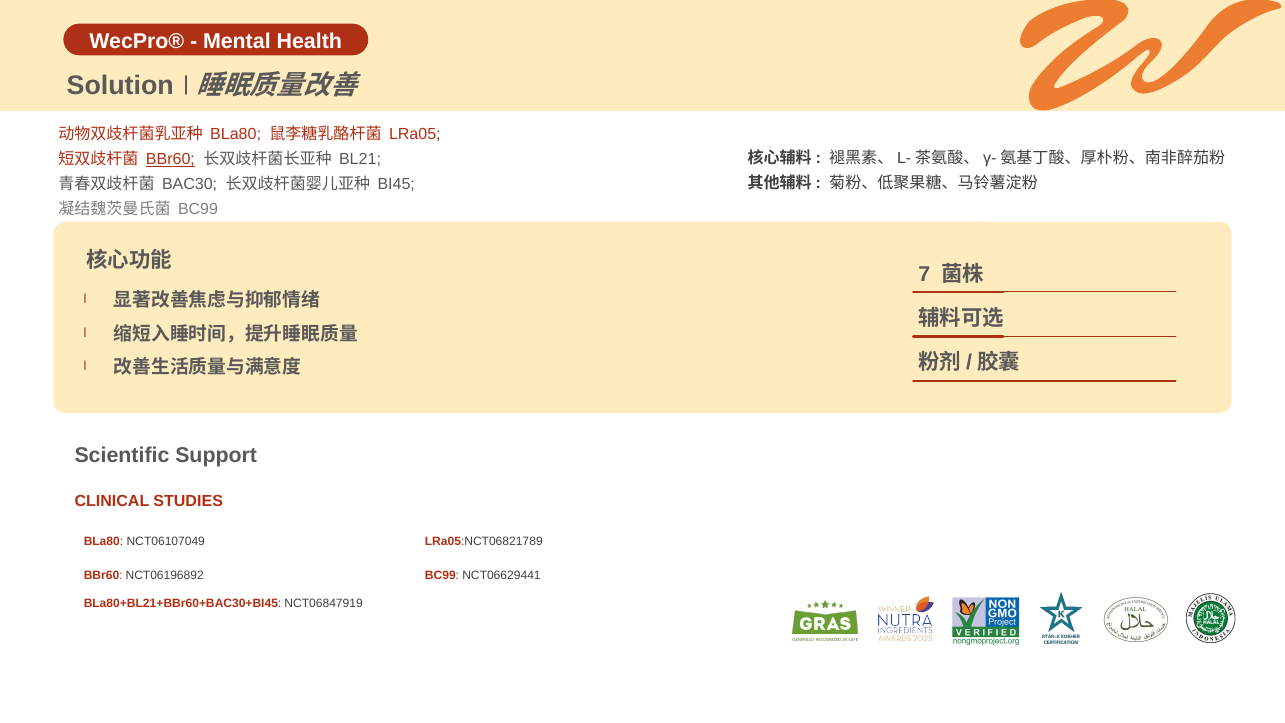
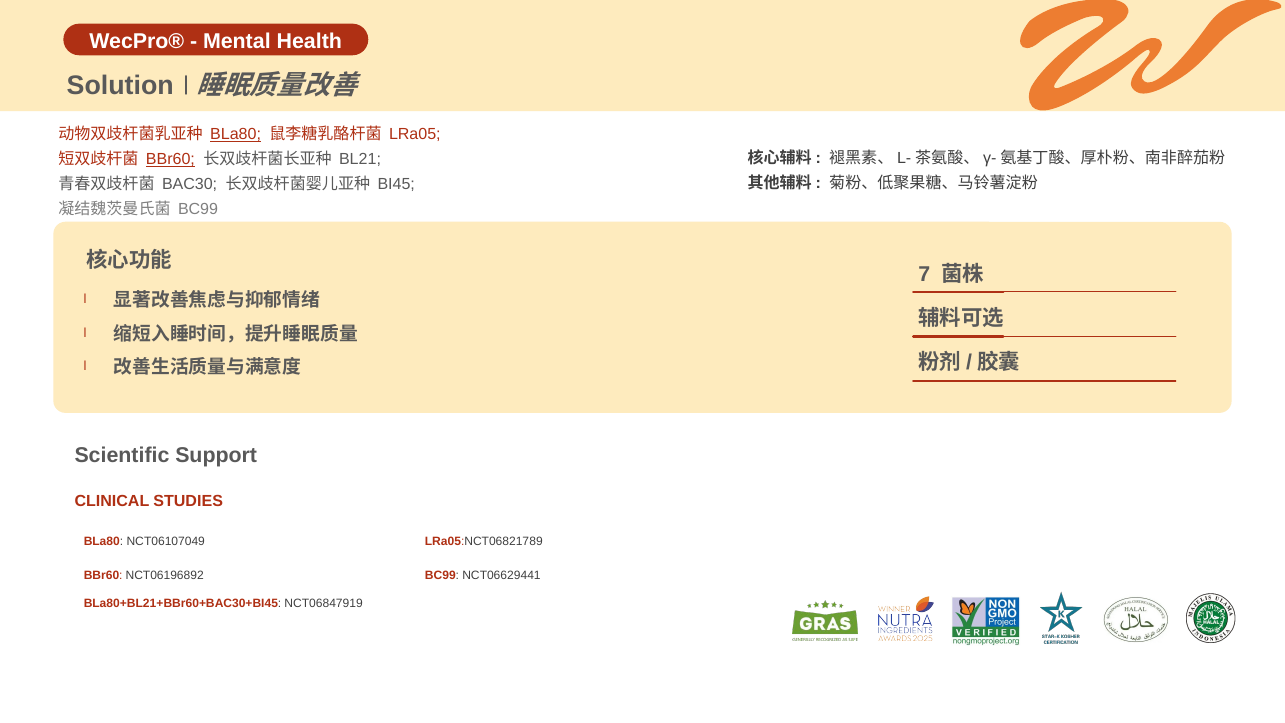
BLa80 at (236, 134) underline: none -> present
